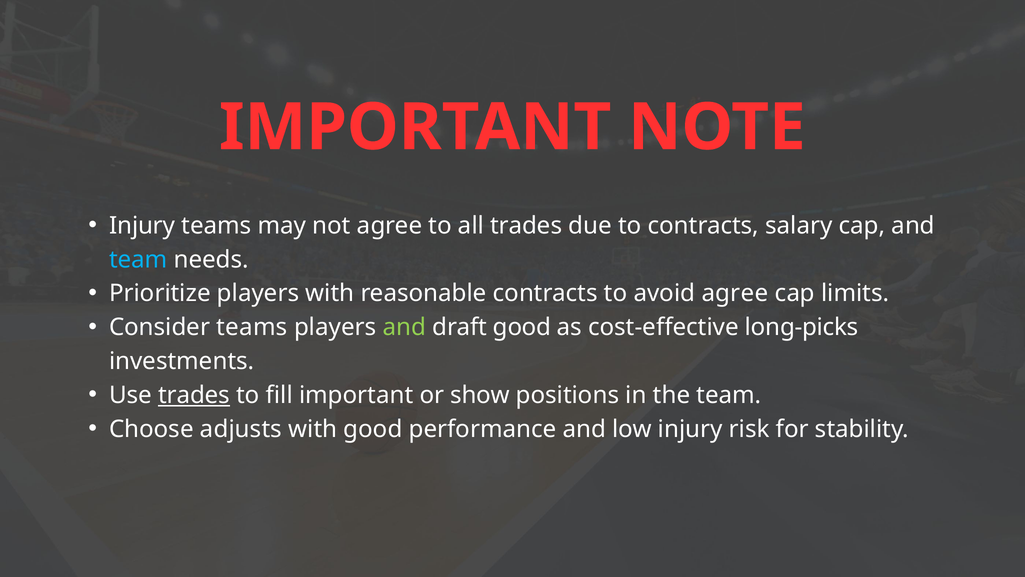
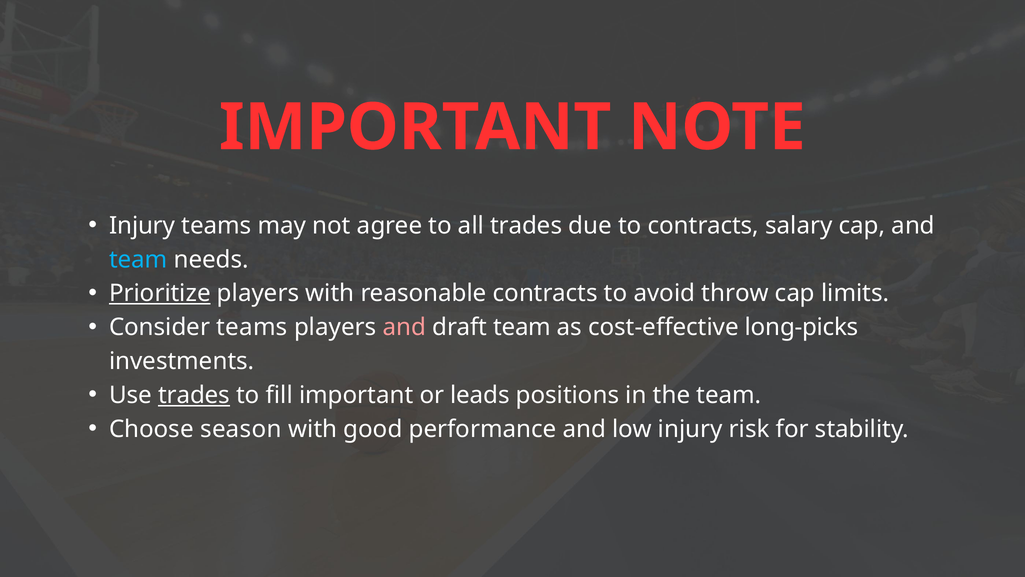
Prioritize underline: none -> present
avoid agree: agree -> throw
and at (404, 327) colour: light green -> pink
draft good: good -> team
show: show -> leads
adjusts: adjusts -> season
